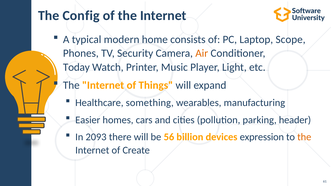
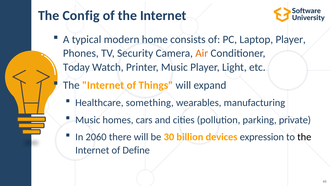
Laptop Scope: Scope -> Player
Easier at (88, 120): Easier -> Music
header: header -> private
2093: 2093 -> 2060
56: 56 -> 30
the at (304, 137) colour: orange -> black
Create: Create -> Define
